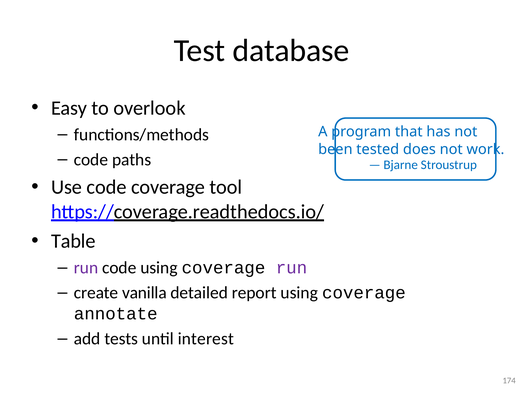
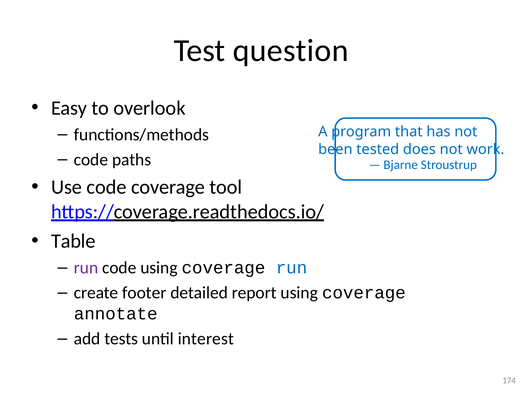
database: database -> question
run at (291, 267) colour: purple -> blue
vanilla: vanilla -> footer
